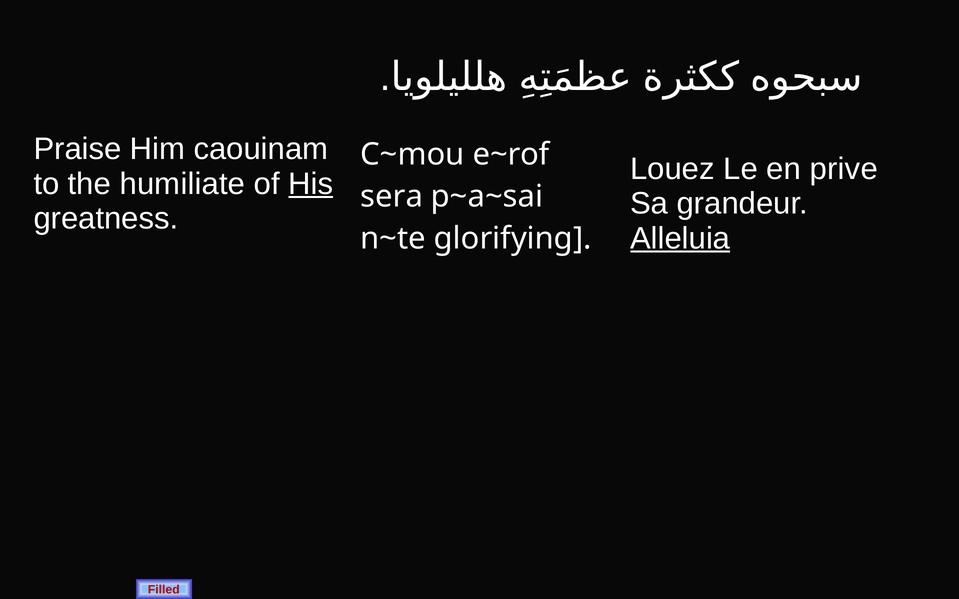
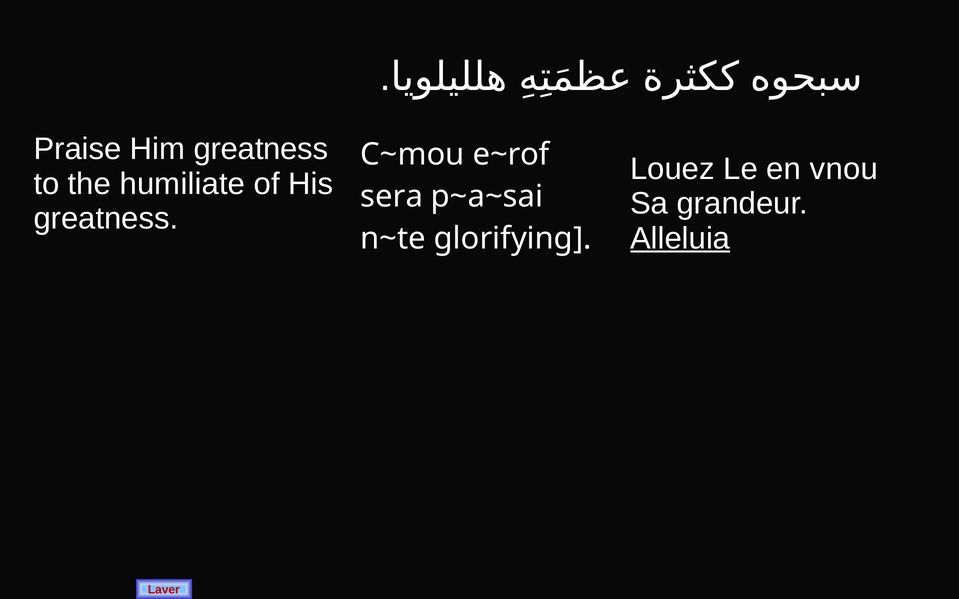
Him caouinam: caouinam -> greatness
prive: prive -> vnou
His underline: present -> none
Filled: Filled -> Laver
